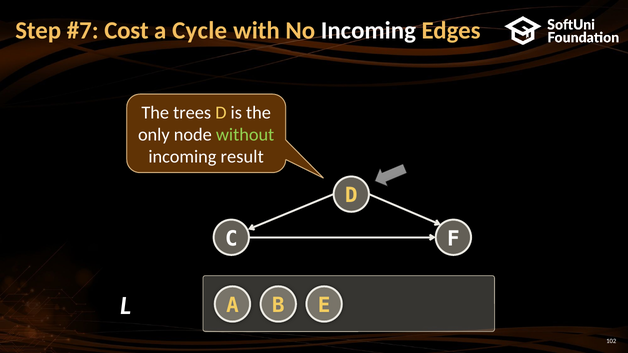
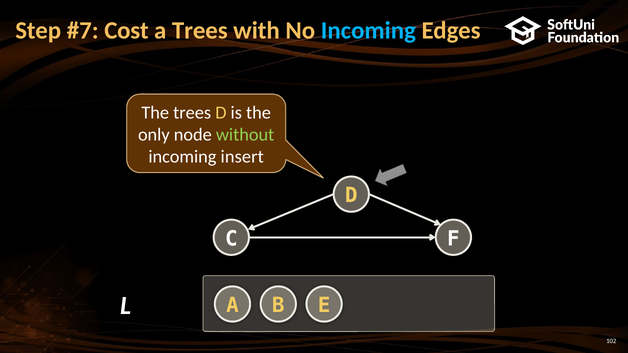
a Cycle: Cycle -> Trees
Incoming at (368, 31) colour: white -> light blue
result: result -> insert
